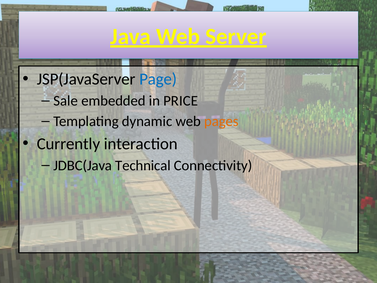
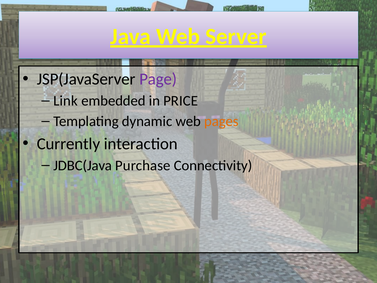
Page colour: blue -> purple
Sale: Sale -> Link
Technical: Technical -> Purchase
